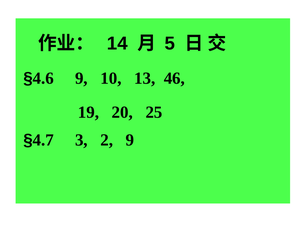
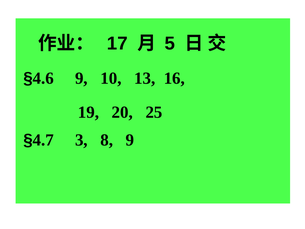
14: 14 -> 17
46: 46 -> 16
2: 2 -> 8
